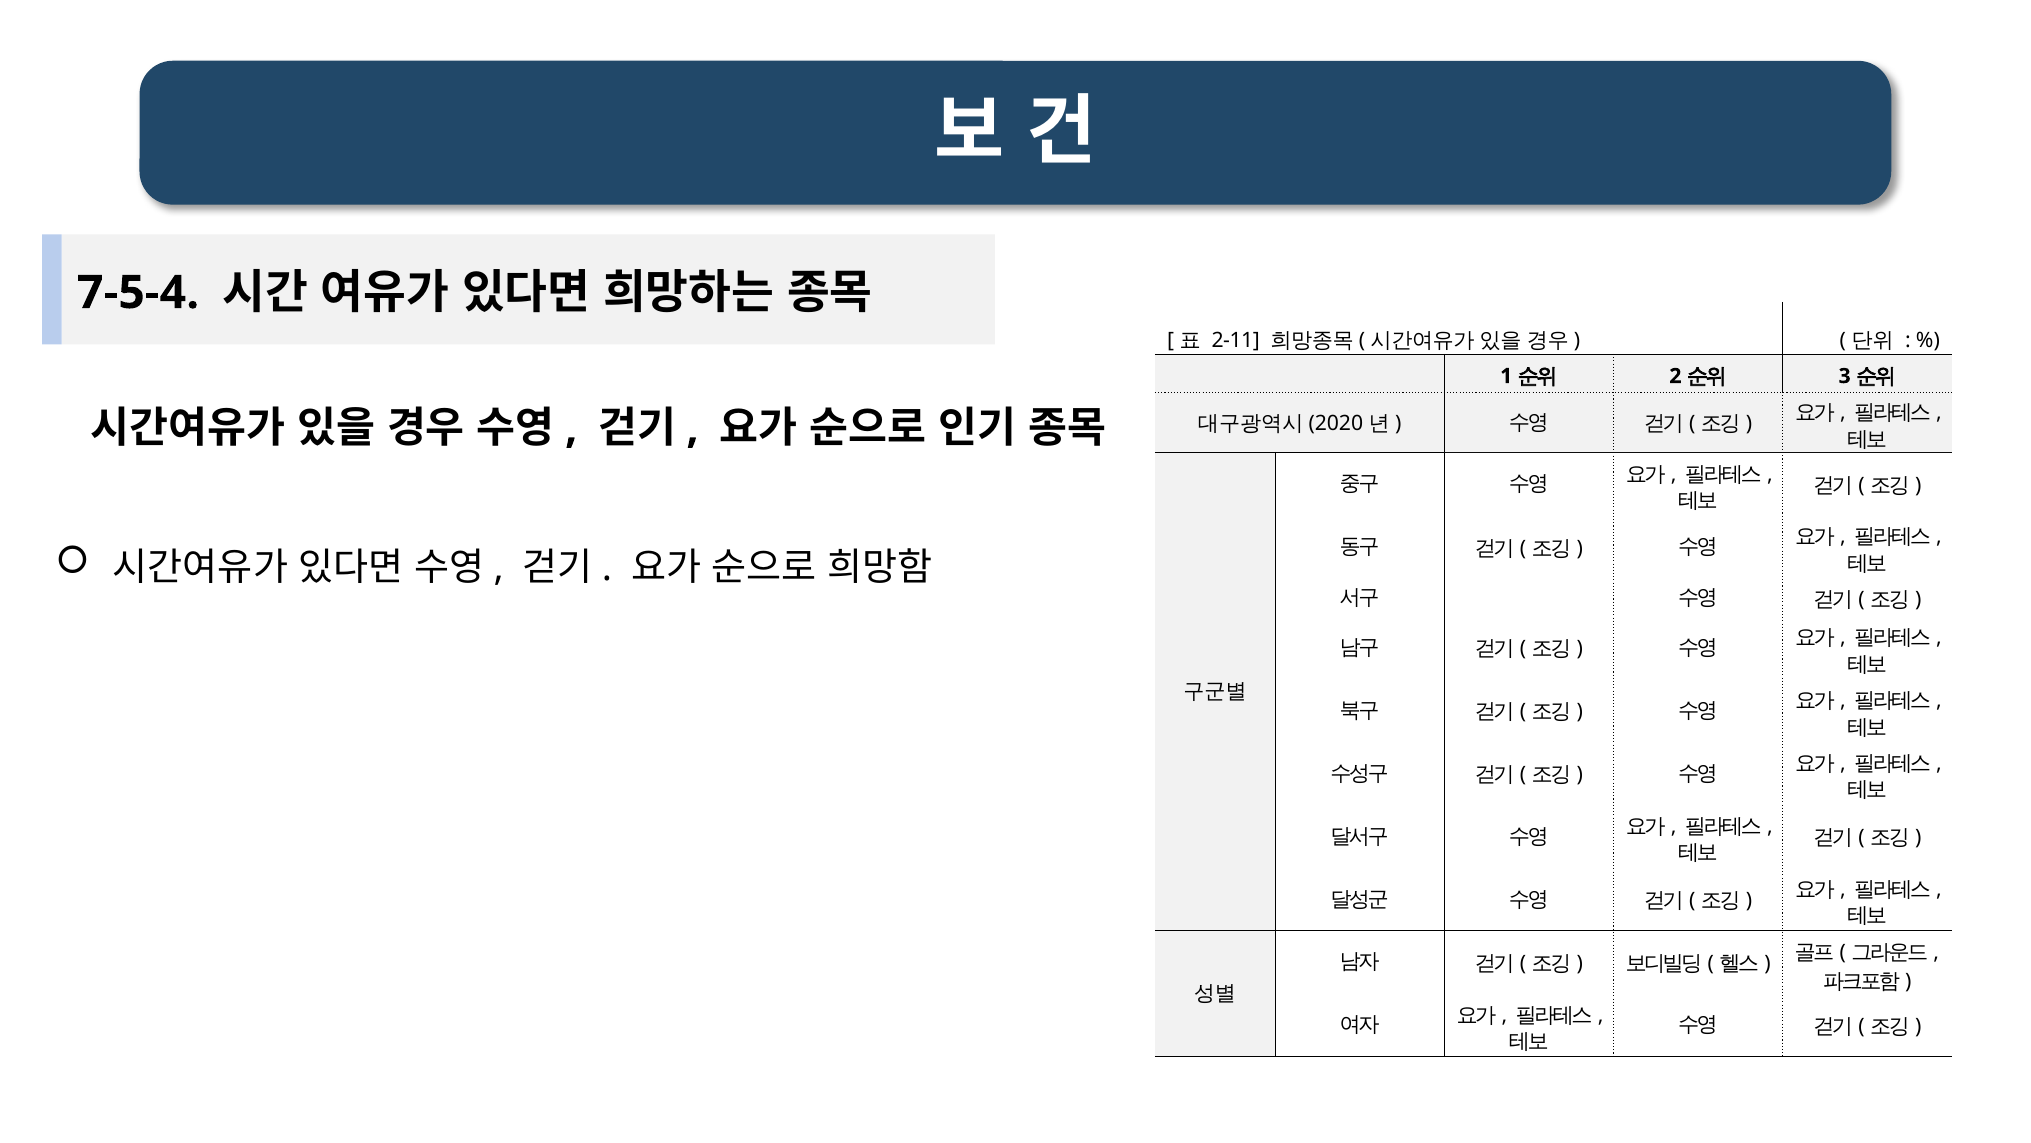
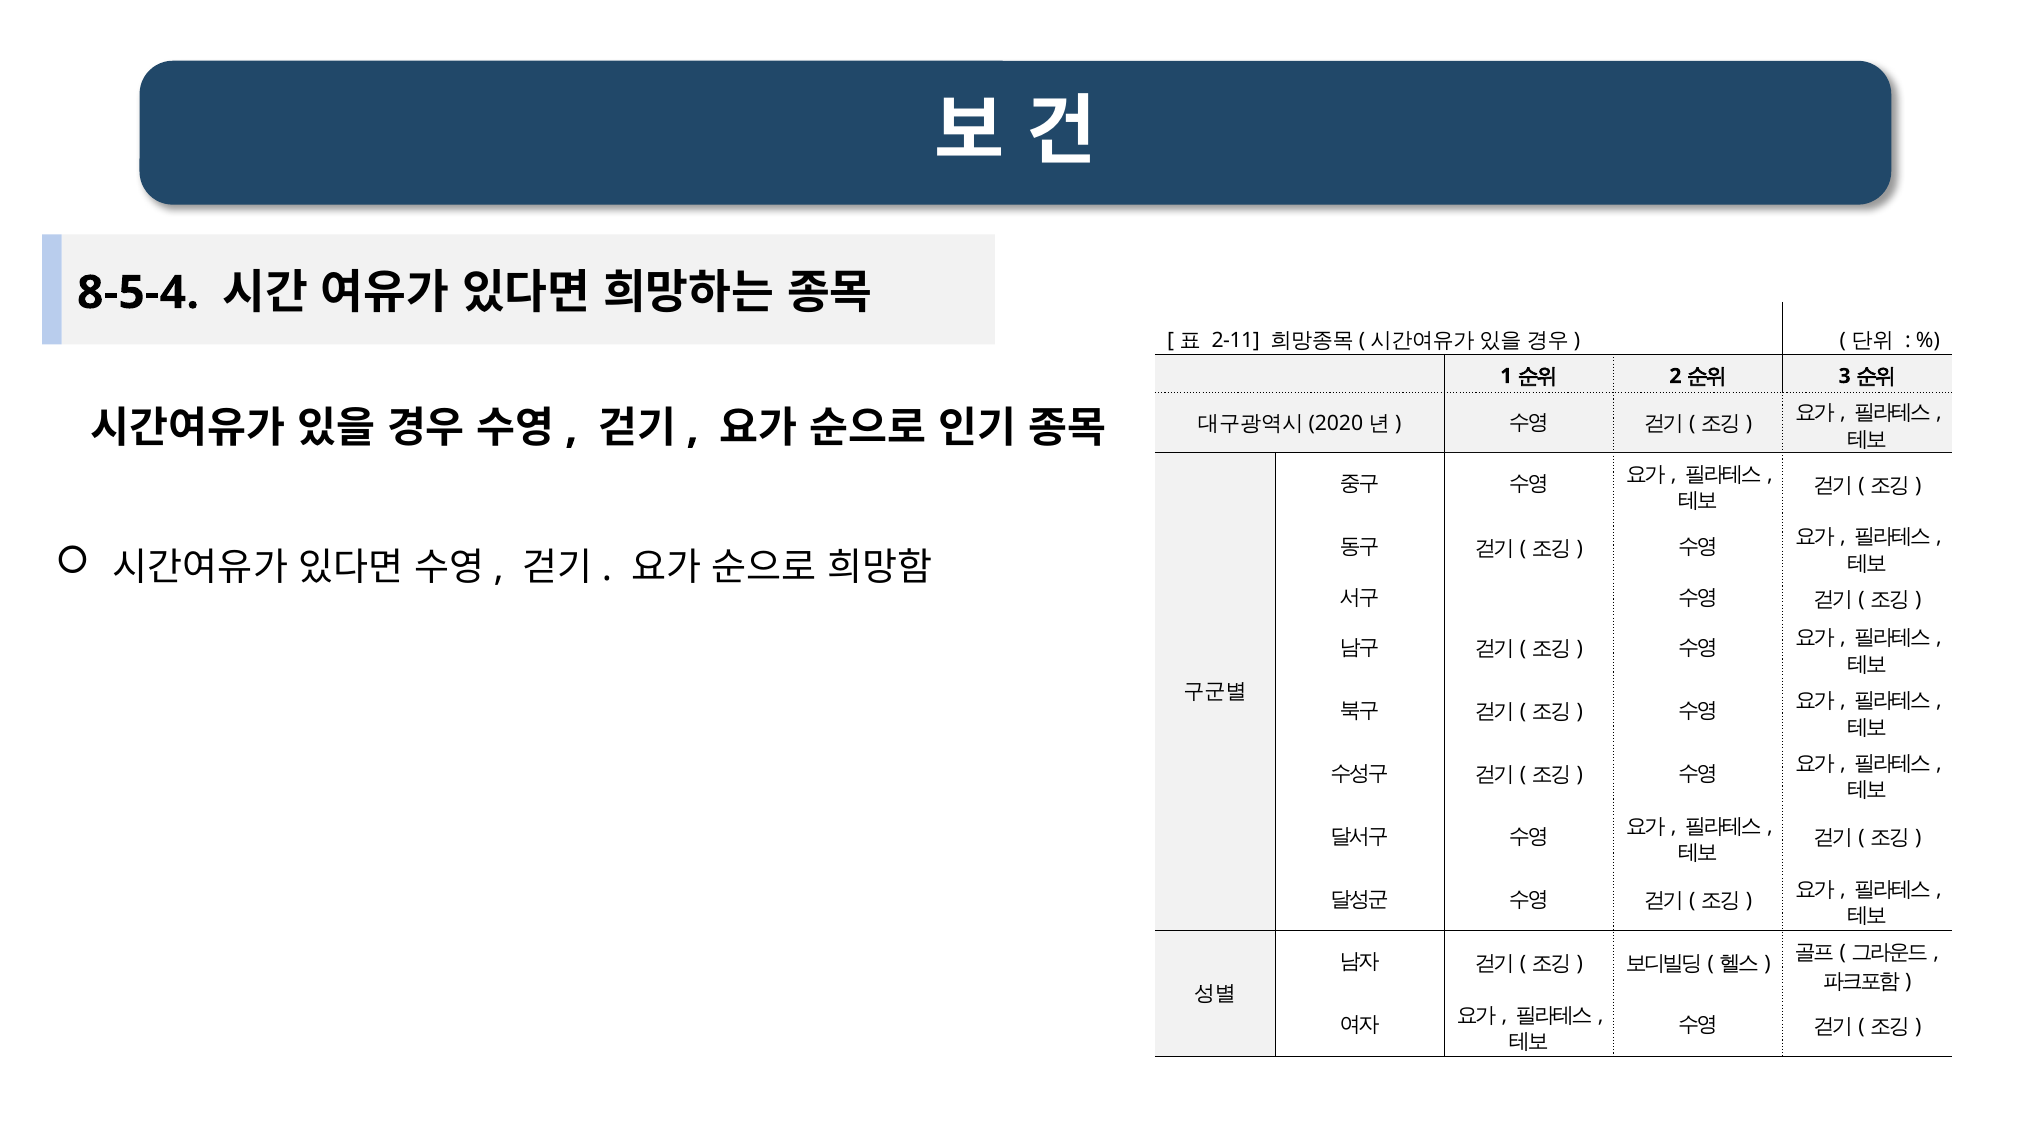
7-5-4: 7-5-4 -> 8-5-4
